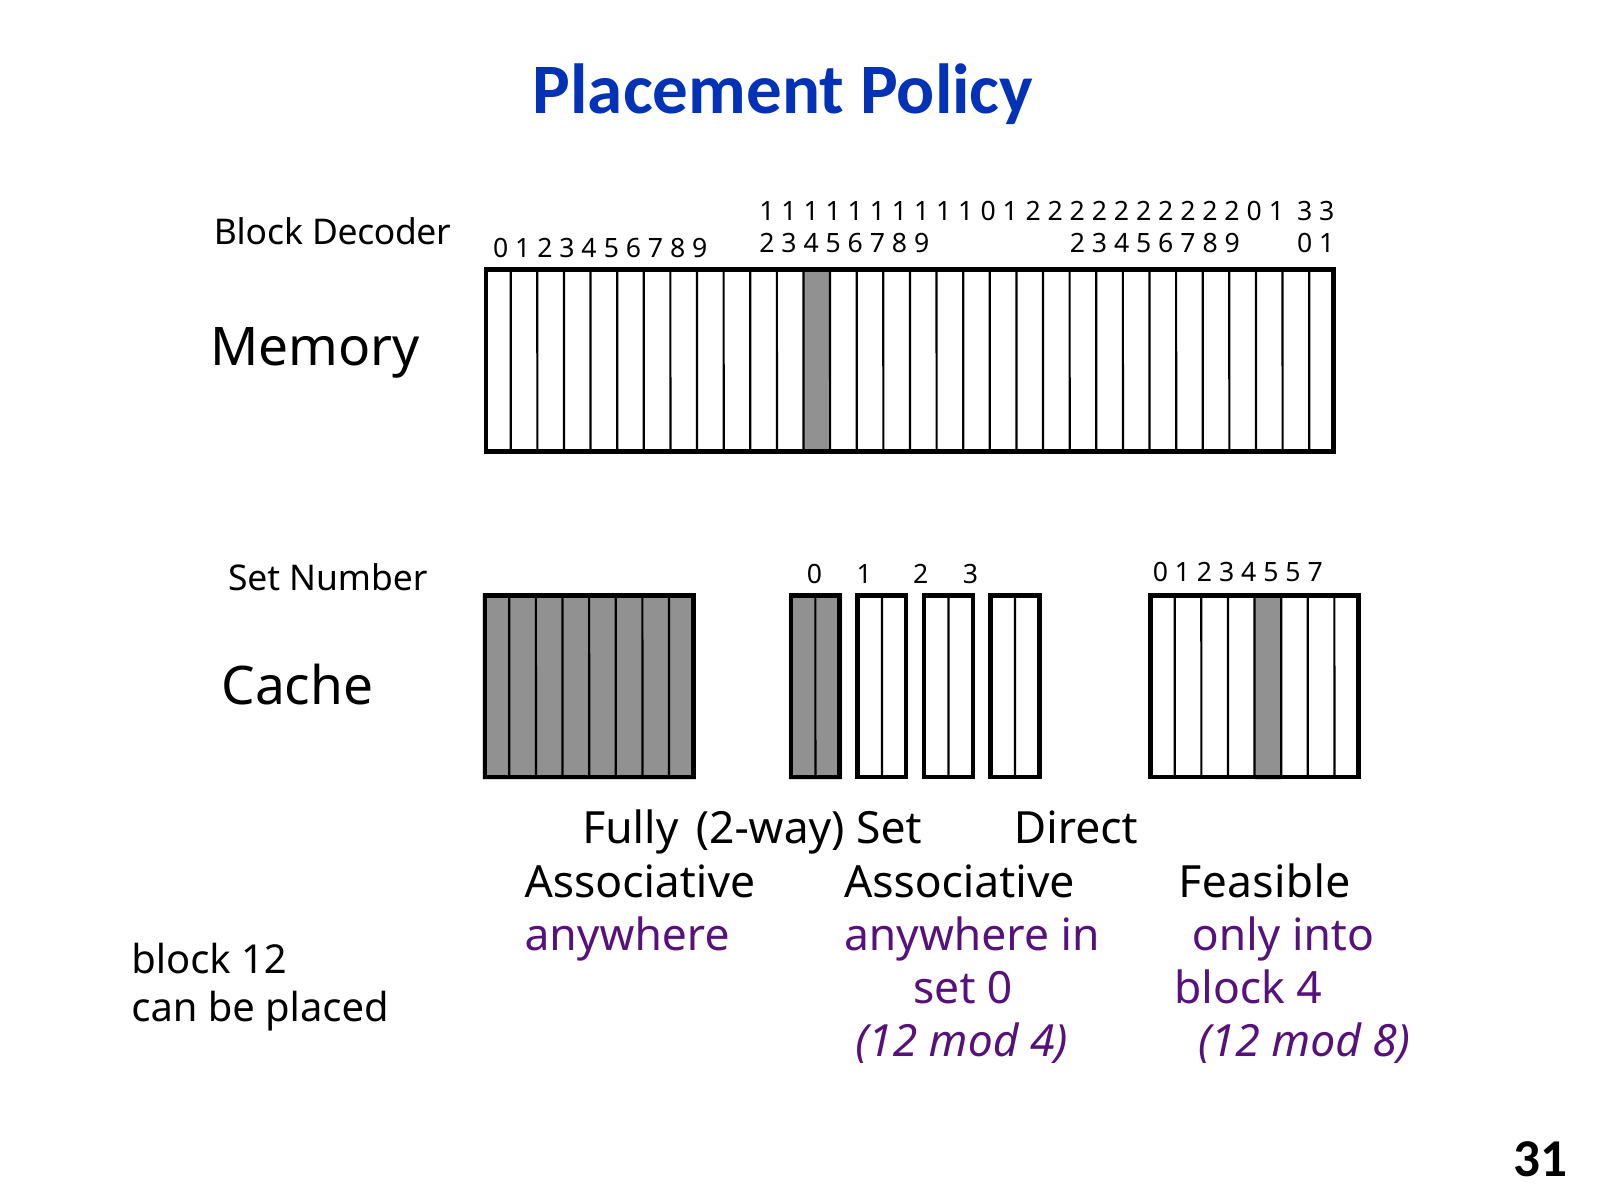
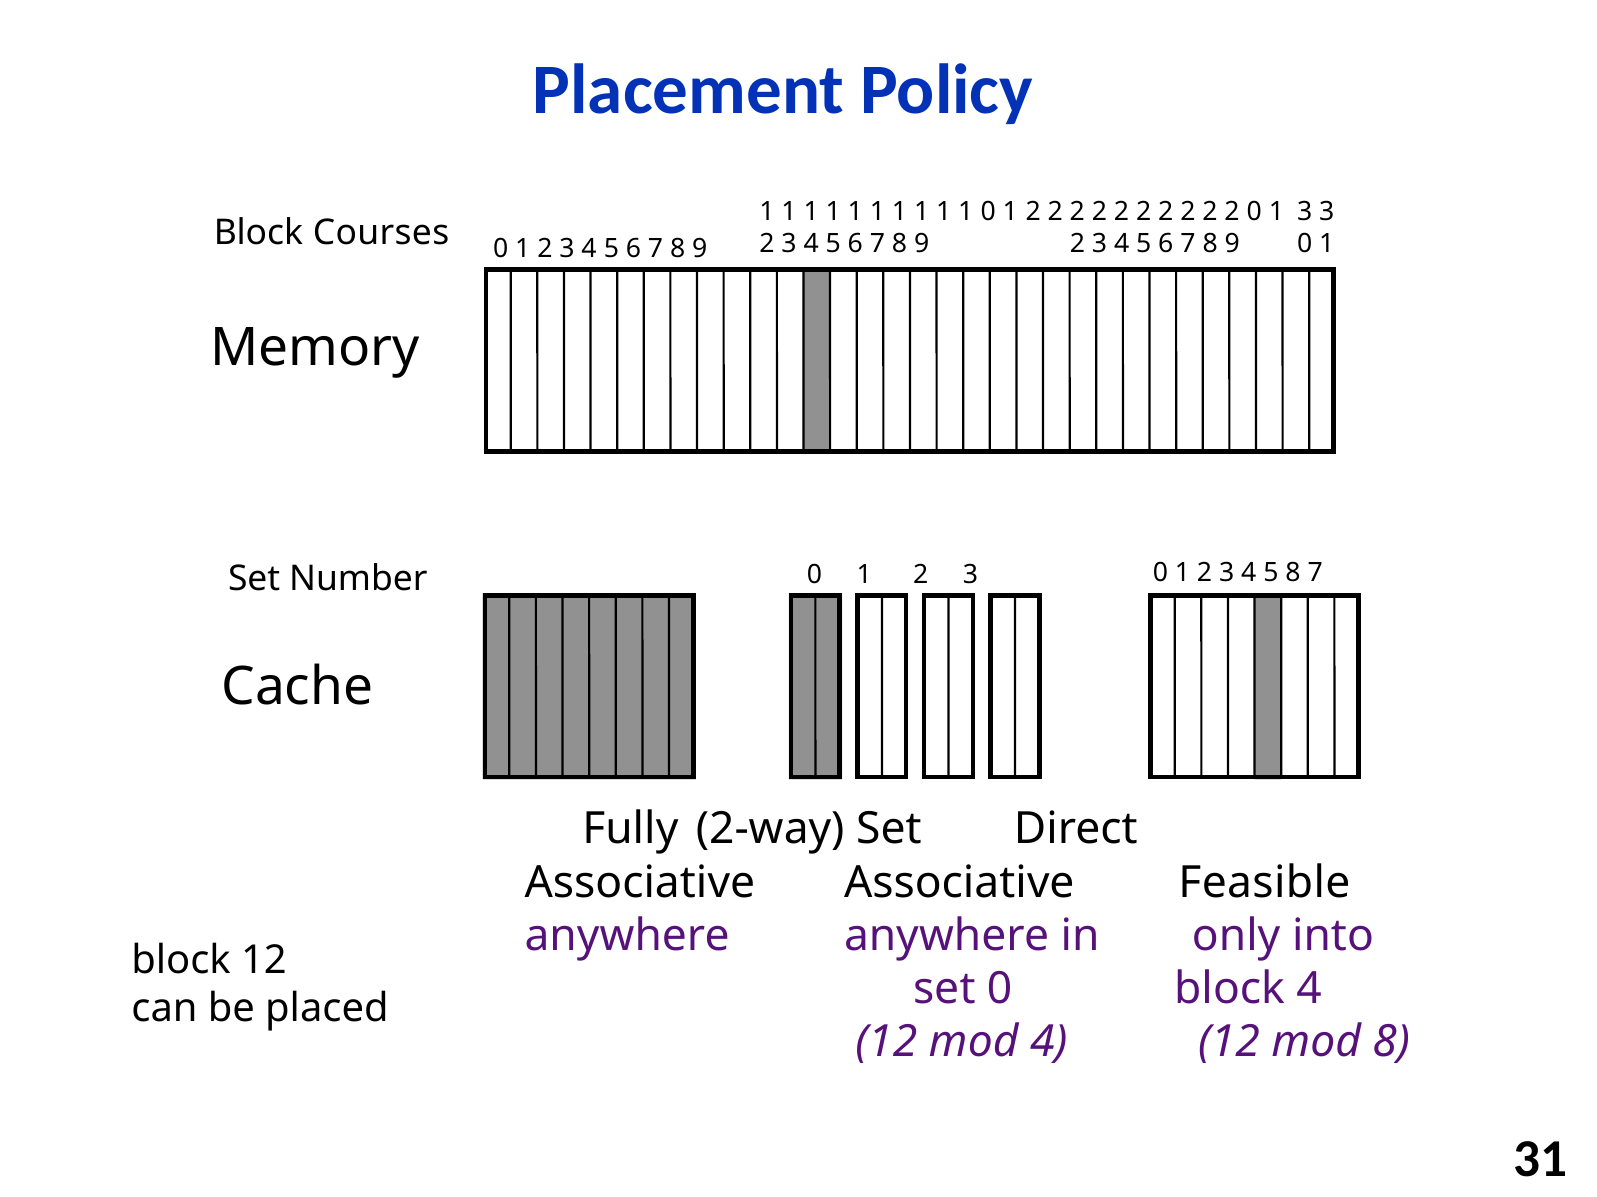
Decoder: Decoder -> Courses
5 5: 5 -> 8
